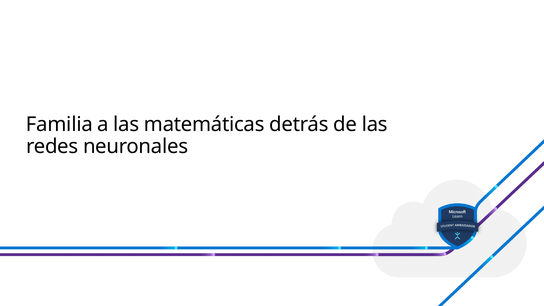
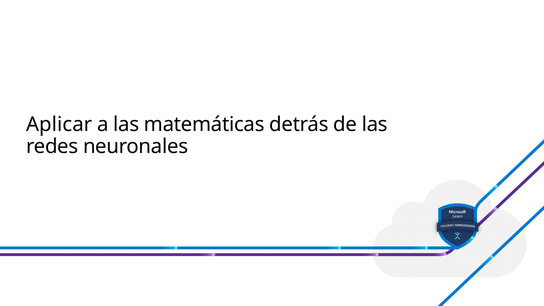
Familia: Familia -> Aplicar
